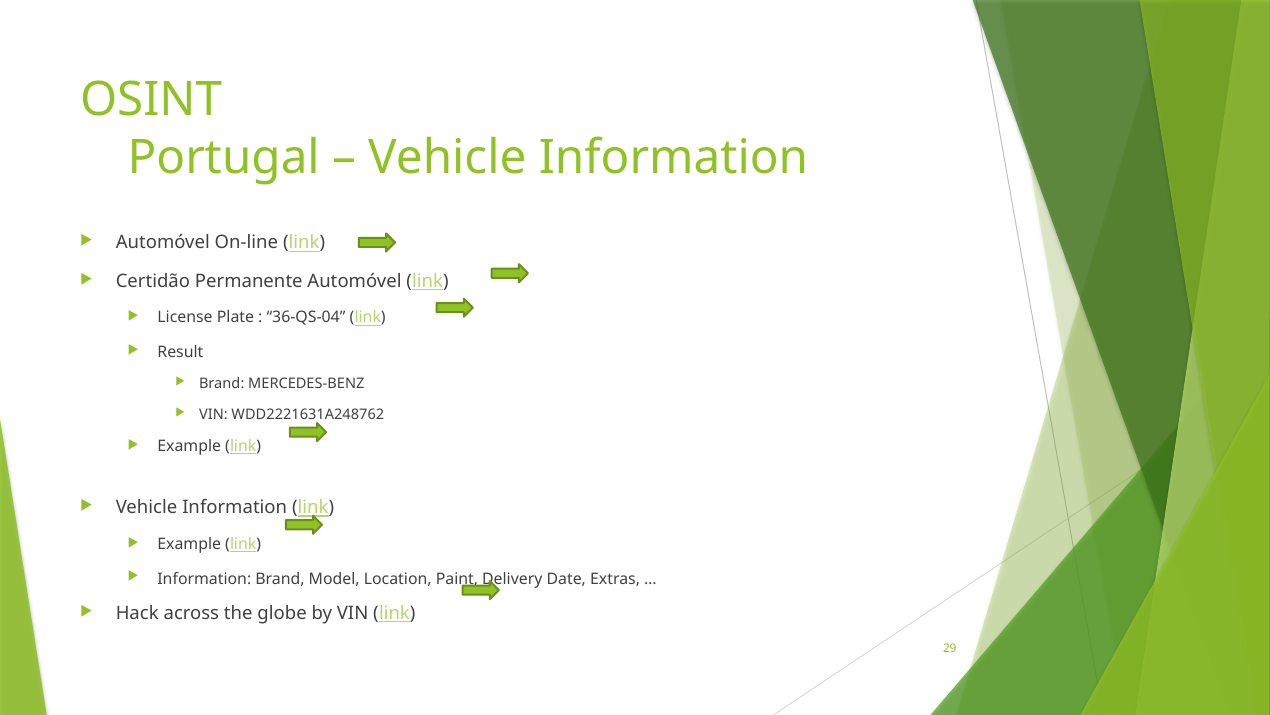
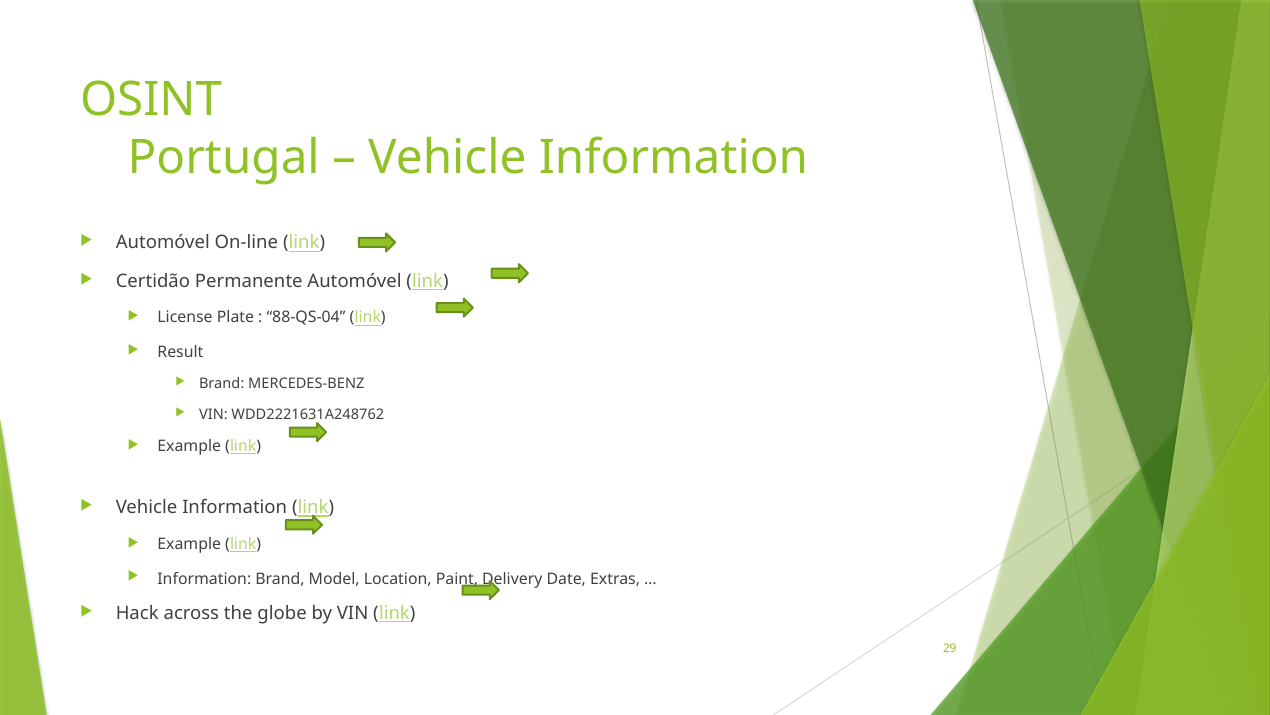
36-QS-04: 36-QS-04 -> 88-QS-04
